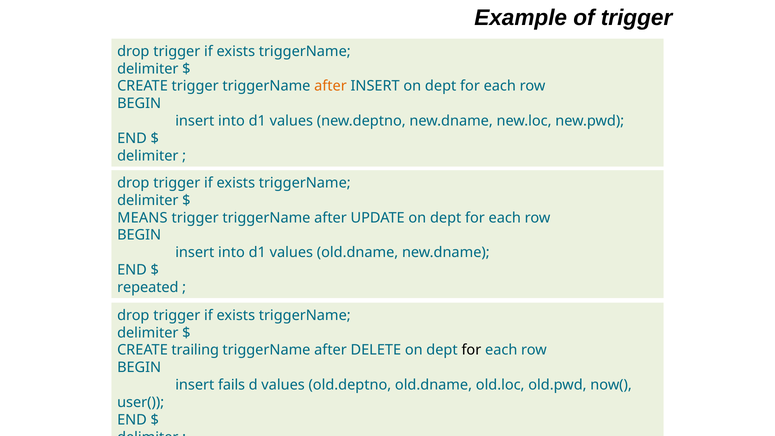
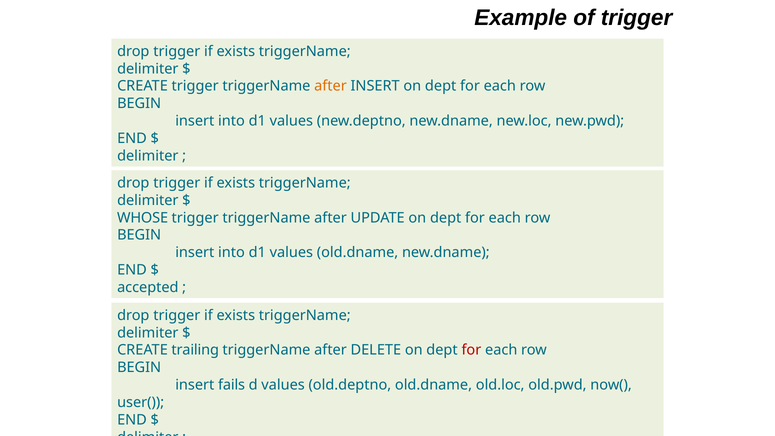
MEANS: MEANS -> WHOSE
repeated: repeated -> accepted
for at (471, 350) colour: black -> red
